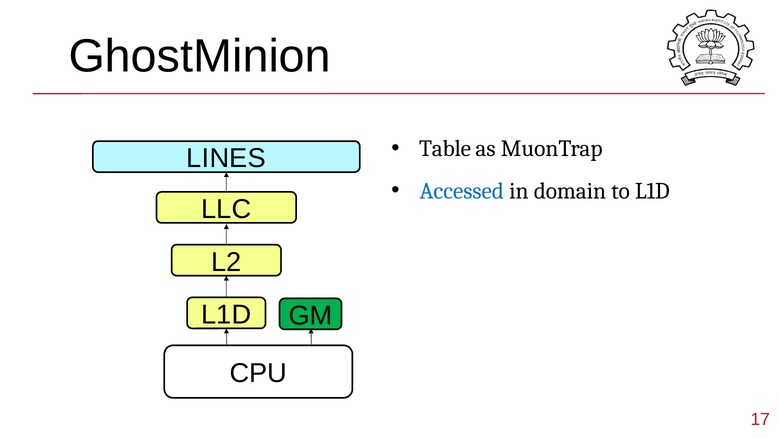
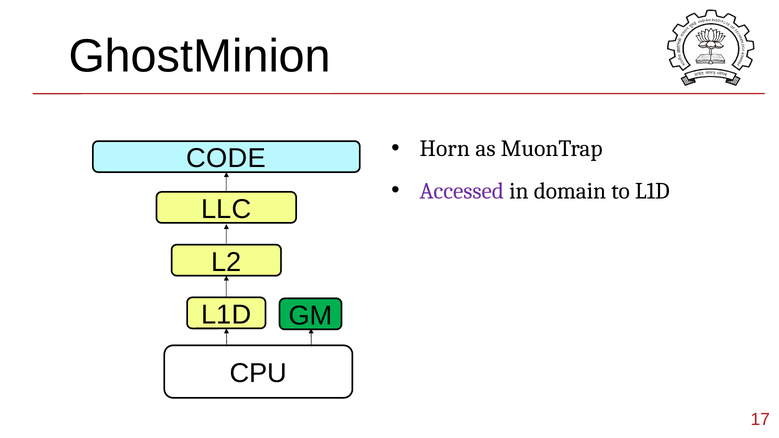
Table: Table -> Horn
LINES: LINES -> CODE
Accessed colour: blue -> purple
